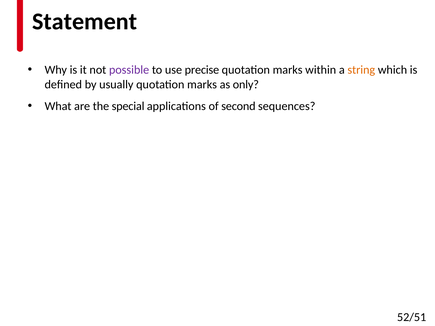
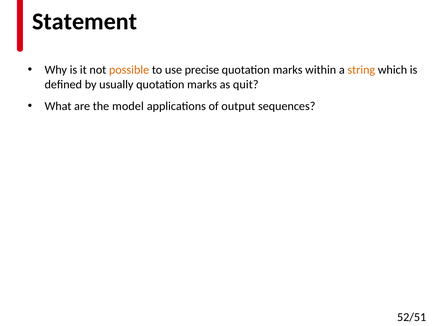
possible colour: purple -> orange
only: only -> quit
special: special -> model
second: second -> output
